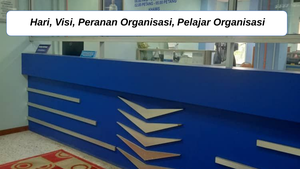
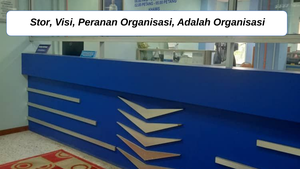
Hari: Hari -> Stor
Pelajar: Pelajar -> Adalah
